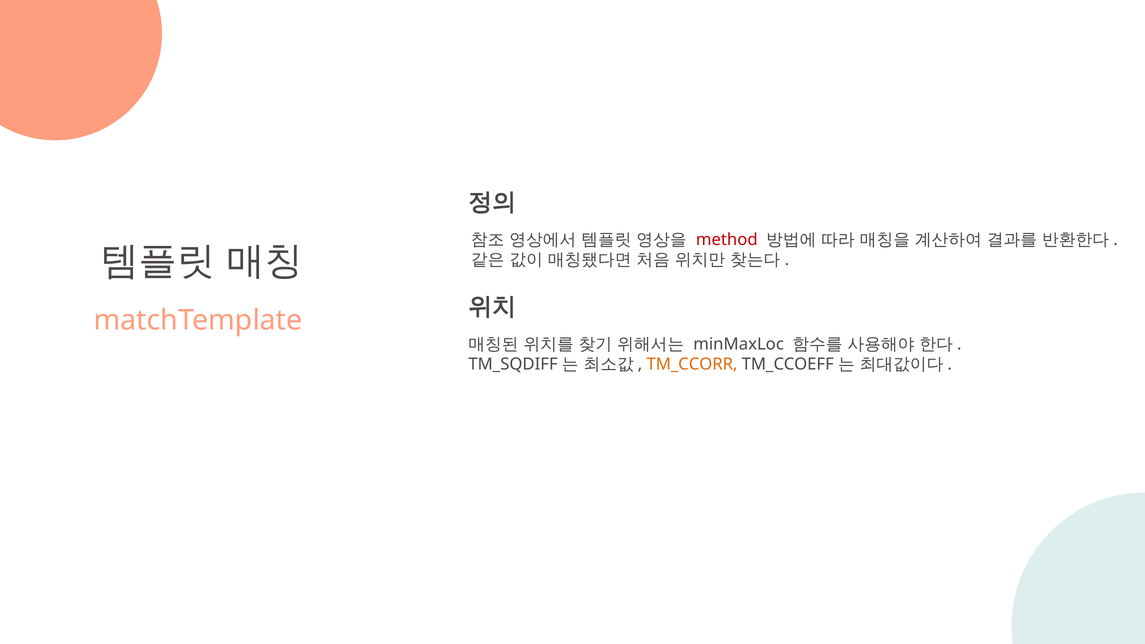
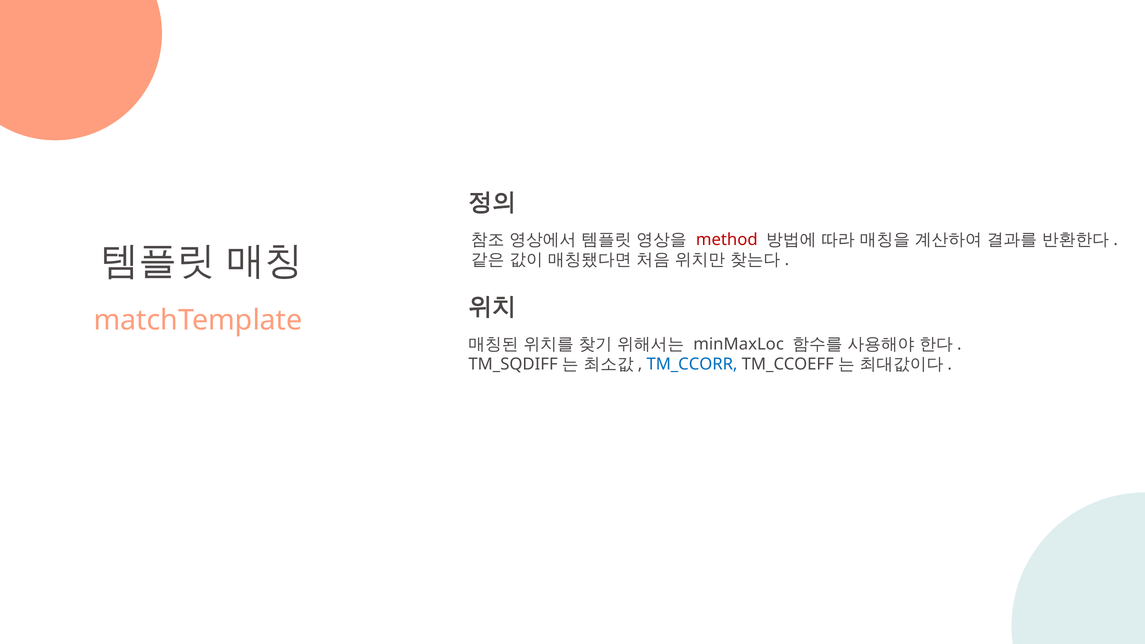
TM_CCORR colour: orange -> blue
